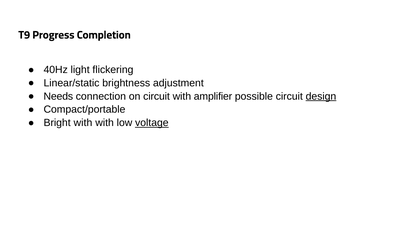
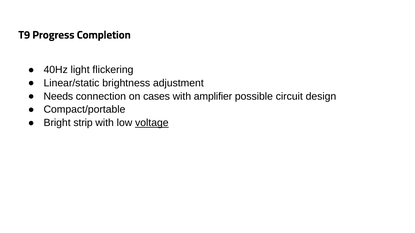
on circuit: circuit -> cases
design underline: present -> none
Bright with: with -> strip
